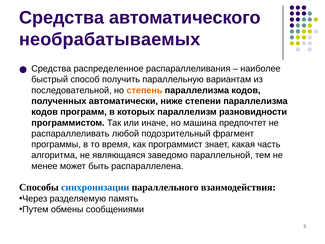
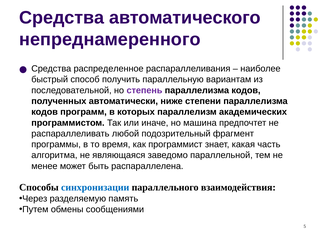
необрабатываемых: необрабатываемых -> непреднамеренного
степень colour: orange -> purple
разновидности: разновидности -> академических
